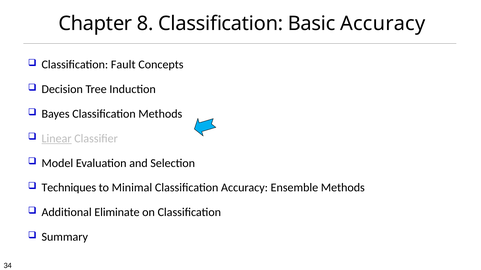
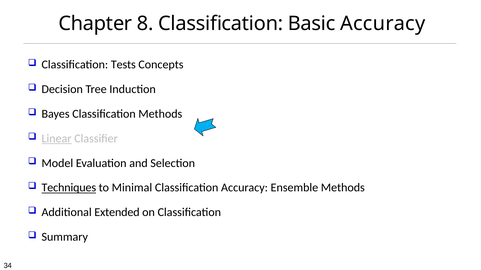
Fault: Fault -> Tests
Techniques underline: none -> present
Eliminate: Eliminate -> Extended
